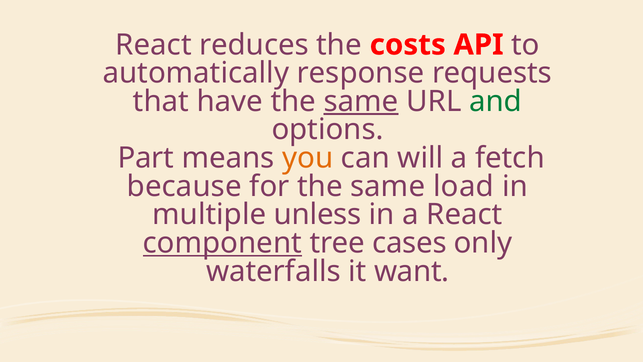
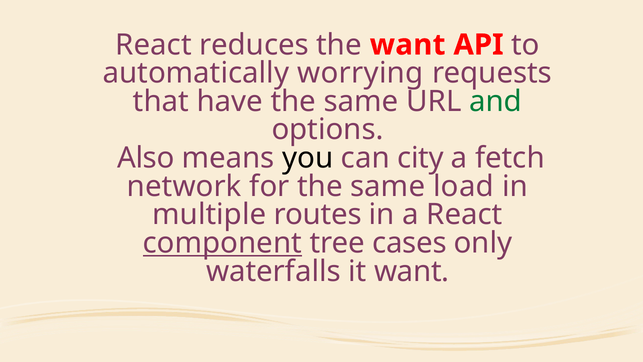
the costs: costs -> want
response: response -> worrying
same at (361, 101) underline: present -> none
Part: Part -> Also
you colour: orange -> black
will: will -> city
because: because -> network
unless: unless -> routes
